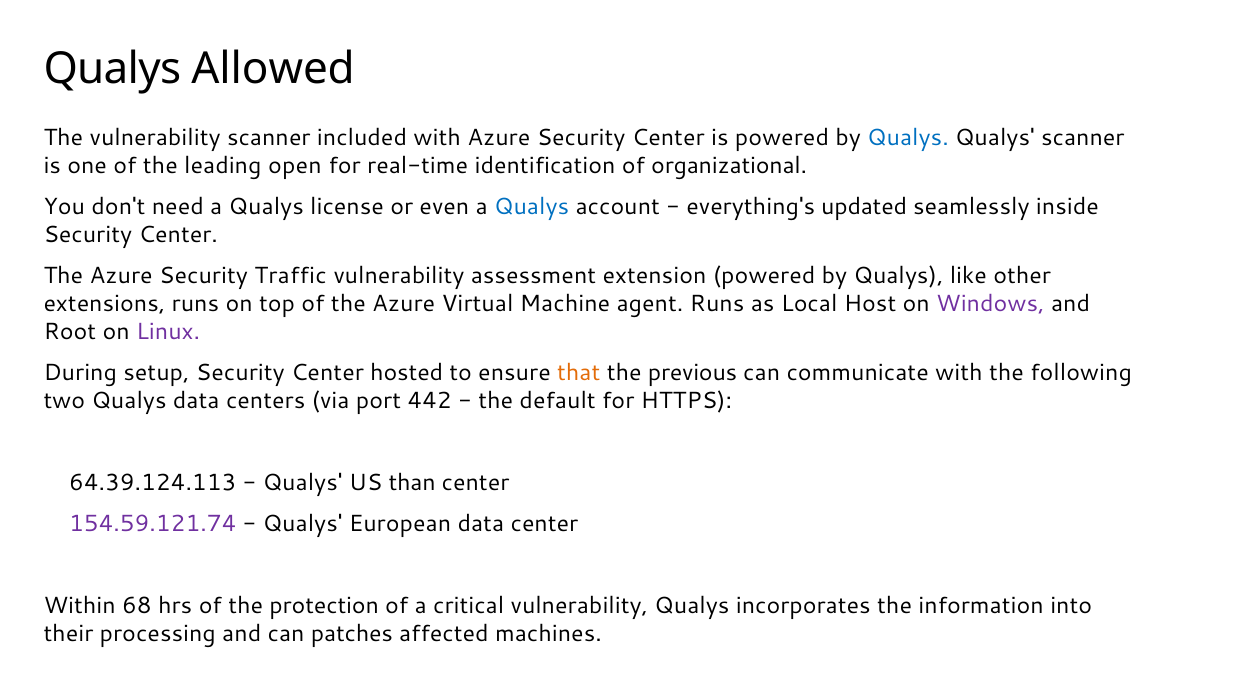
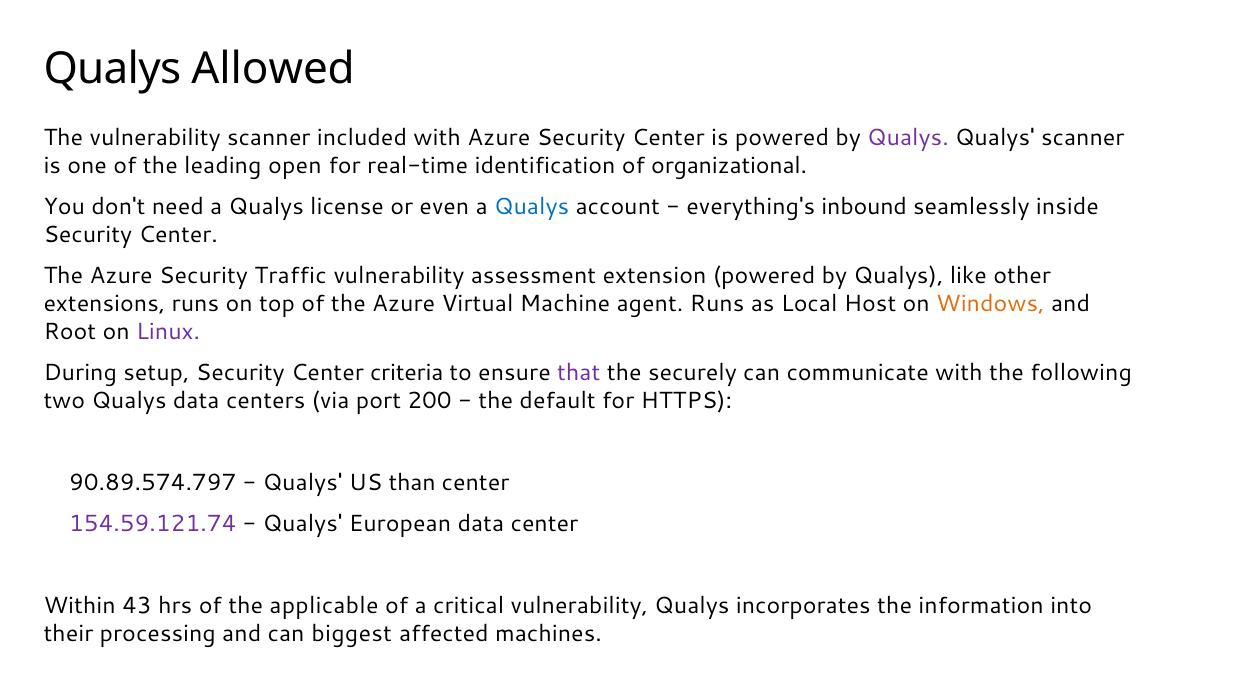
Qualys at (908, 138) colour: blue -> purple
updated: updated -> inbound
Windows colour: purple -> orange
hosted: hosted -> criteria
that colour: orange -> purple
previous: previous -> securely
442: 442 -> 200
64.39.124.113: 64.39.124.113 -> 90.89.574.797
68: 68 -> 43
protection: protection -> applicable
patches: patches -> biggest
